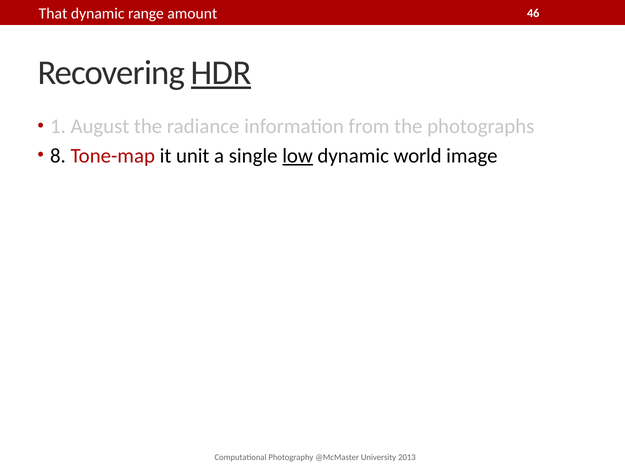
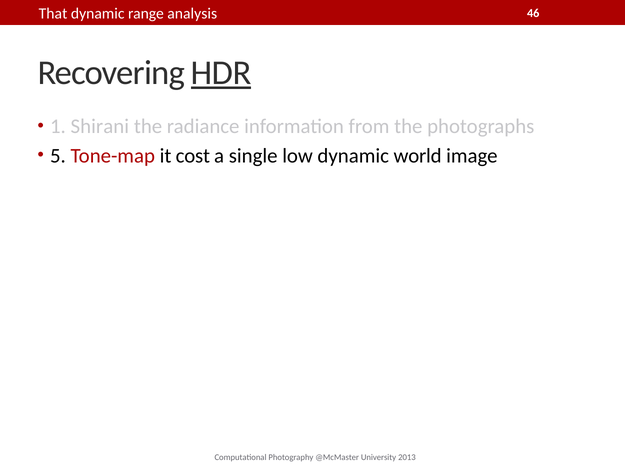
amount: amount -> analysis
August: August -> Shirani
8: 8 -> 5
unit: unit -> cost
low underline: present -> none
